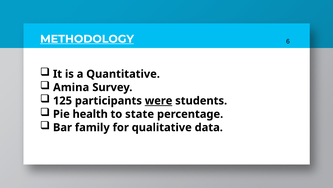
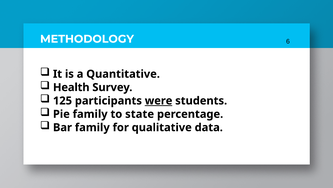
METHODOLOGY underline: present -> none
Amina: Amina -> Health
Pie health: health -> family
